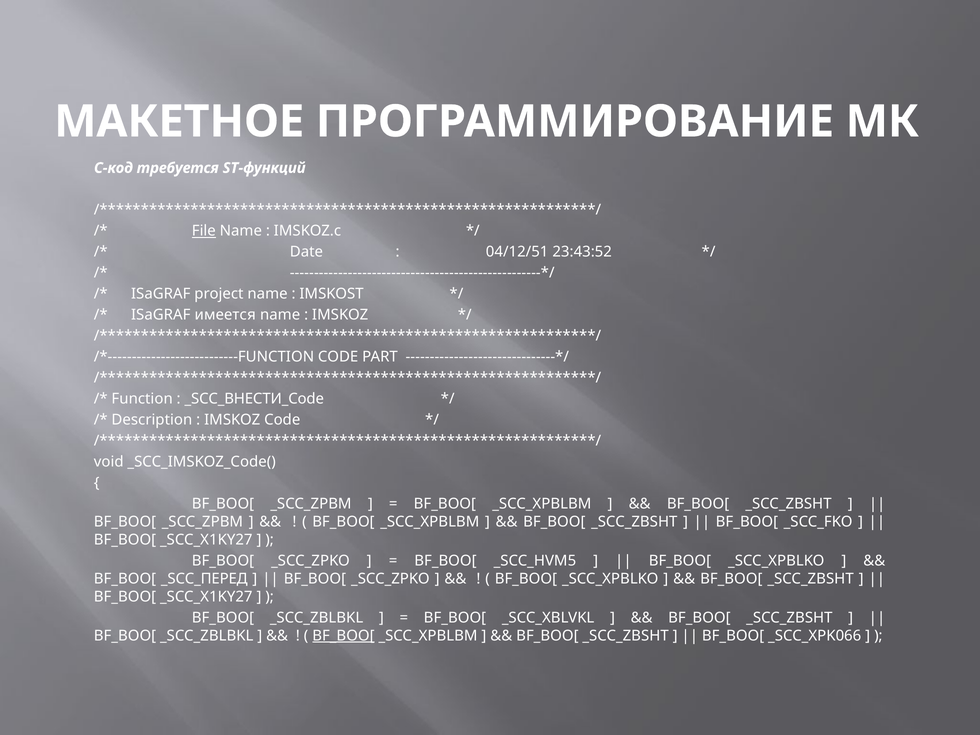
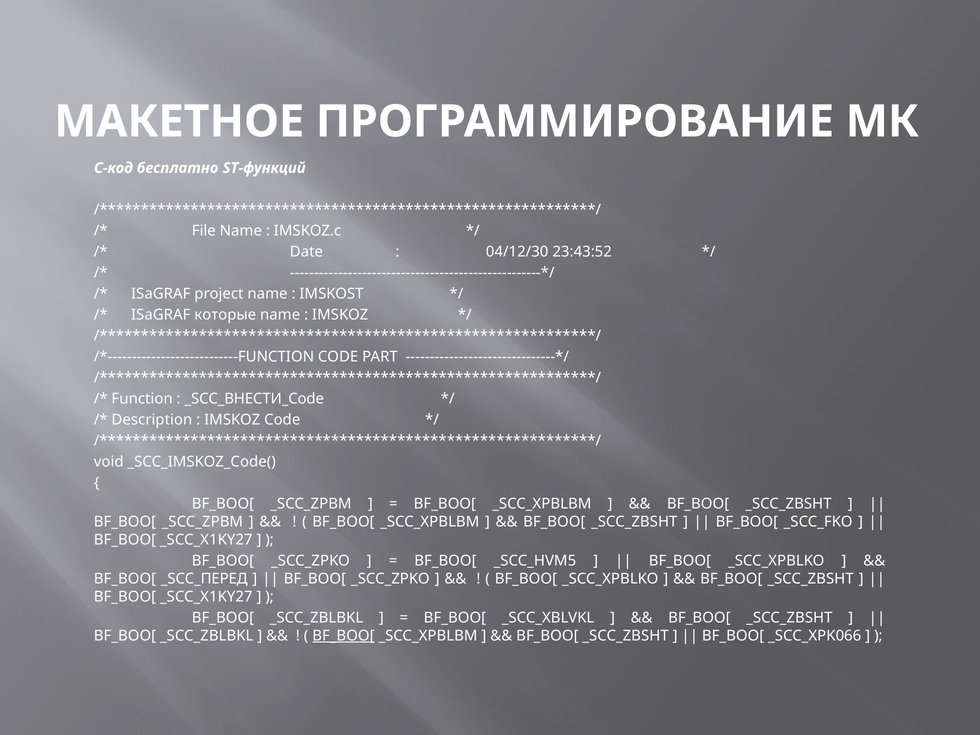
требуется: требуется -> бесплатно
File underline: present -> none
04/12/51: 04/12/51 -> 04/12/30
имеется: имеется -> которые
